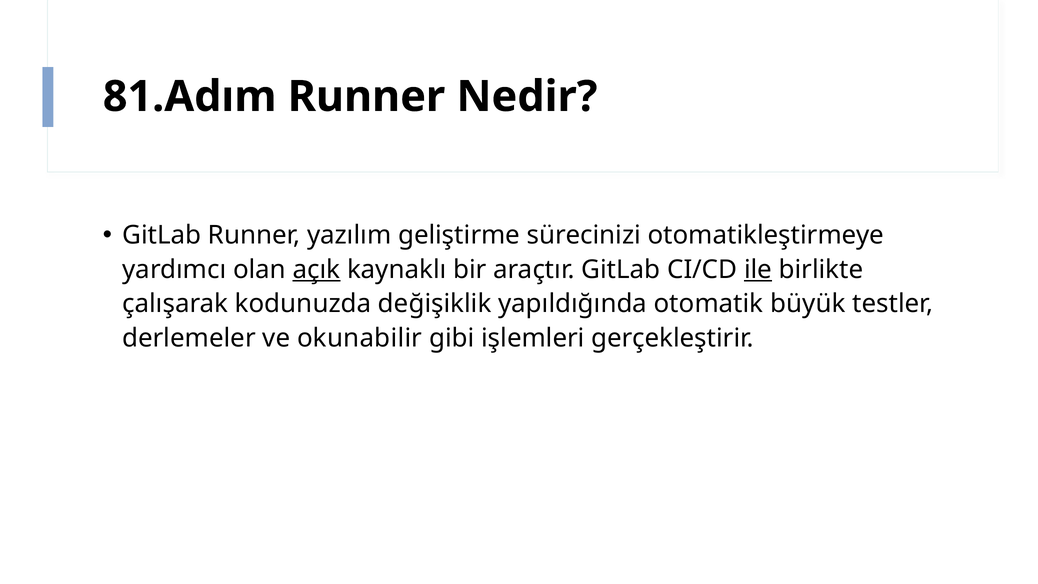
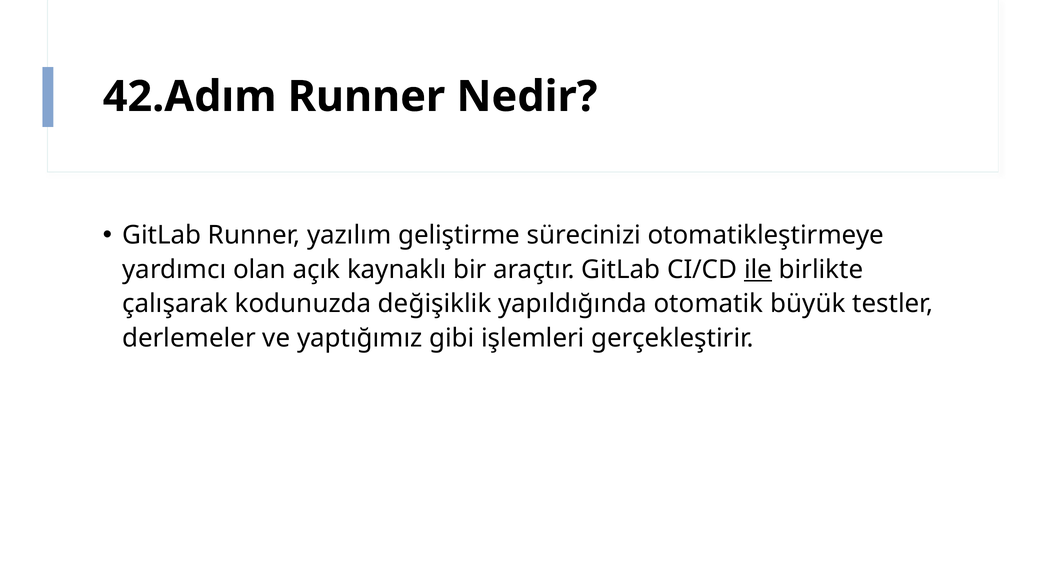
81.Adım: 81.Adım -> 42.Adım
açık underline: present -> none
okunabilir: okunabilir -> yaptığımız
